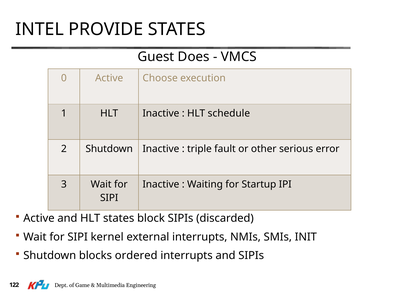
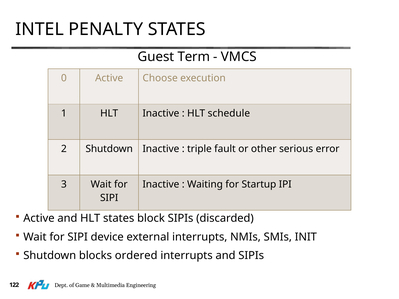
PROVIDE: PROVIDE -> PENALTY
Does: Does -> Term
kernel: kernel -> device
